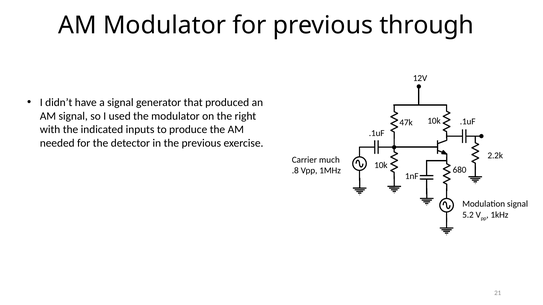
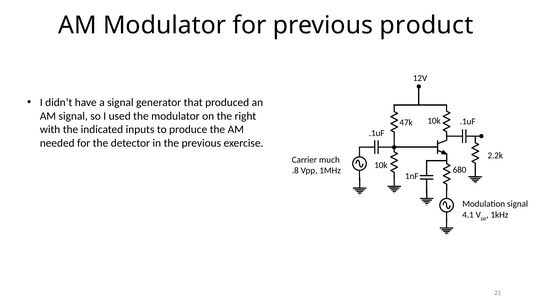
through: through -> product
5.2: 5.2 -> 4.1
